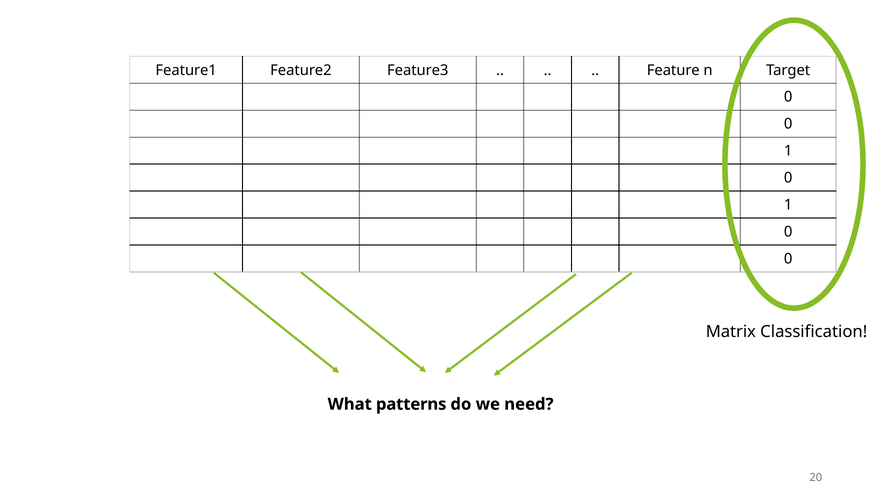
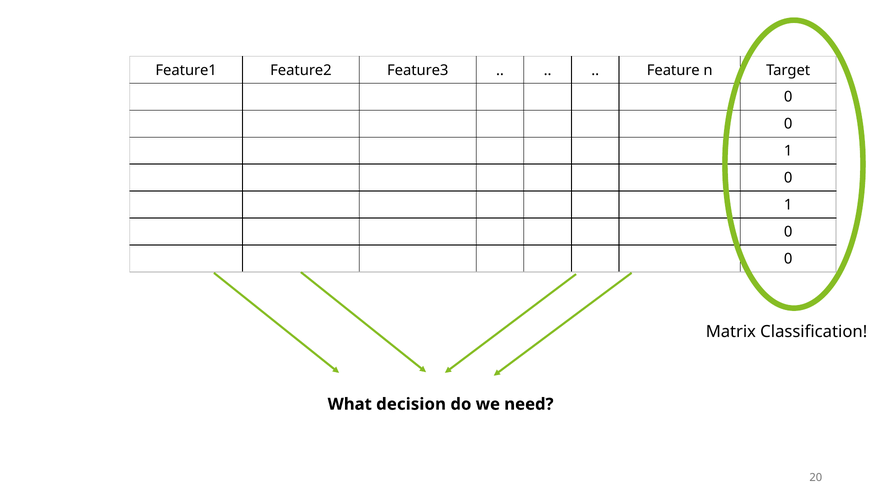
patterns: patterns -> decision
